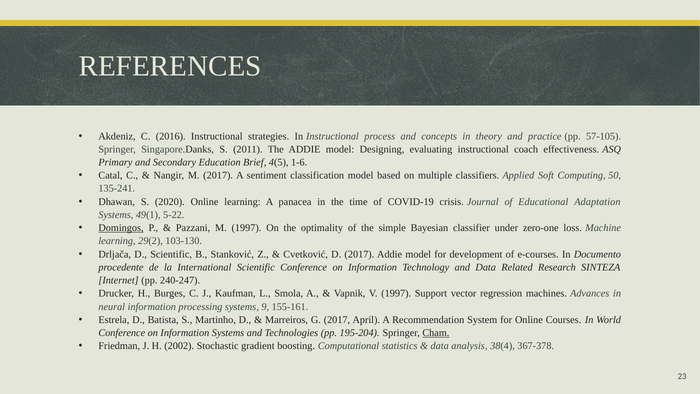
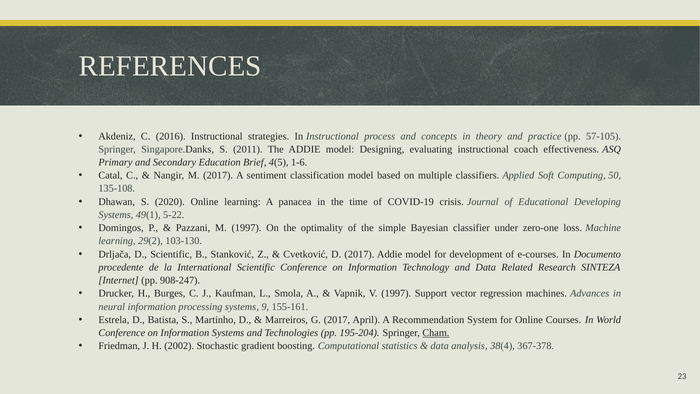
135-241: 135-241 -> 135-108
Adaptation: Adaptation -> Developing
Domingos underline: present -> none
240-247: 240-247 -> 908-247
